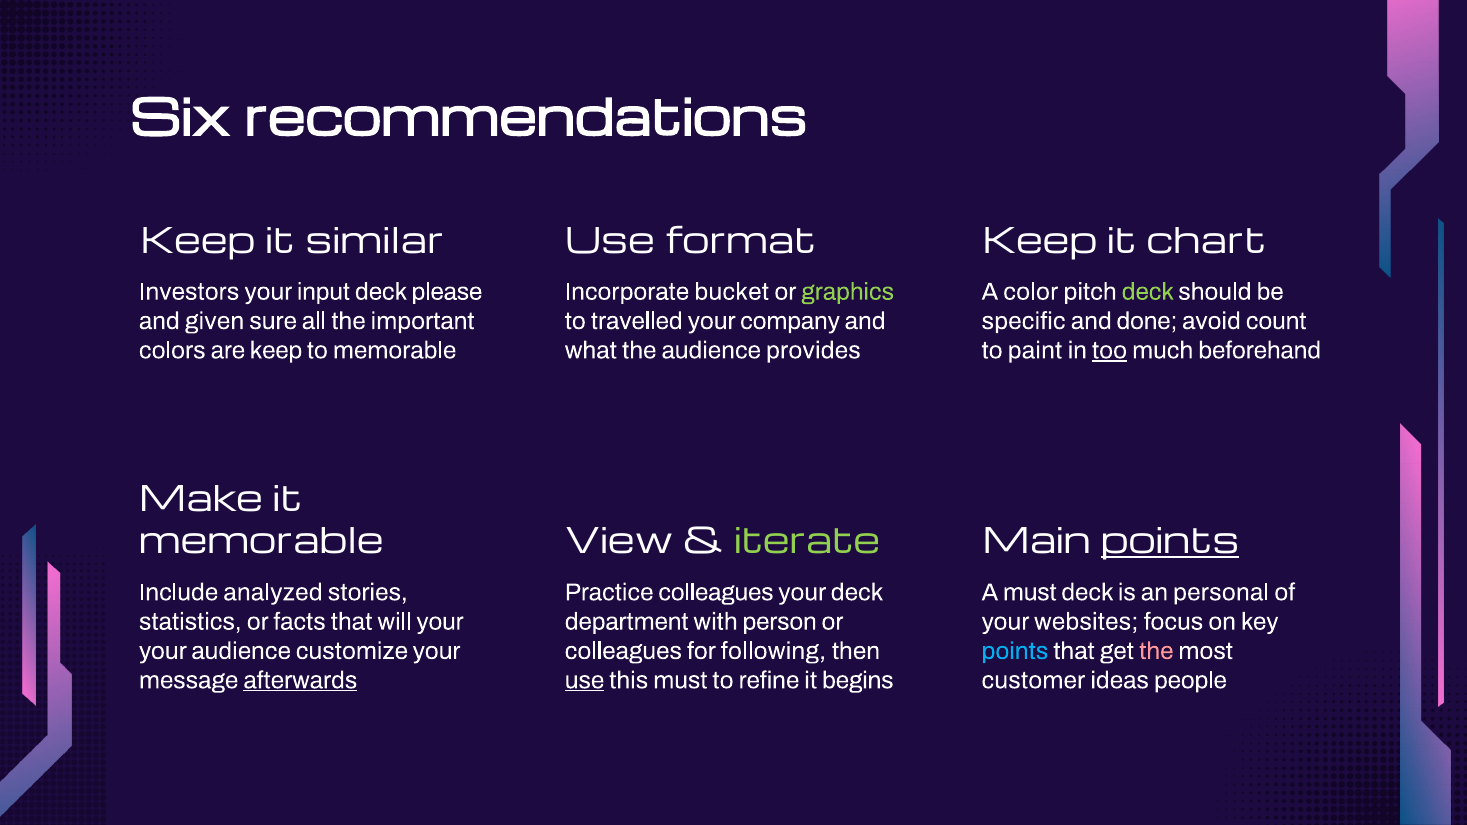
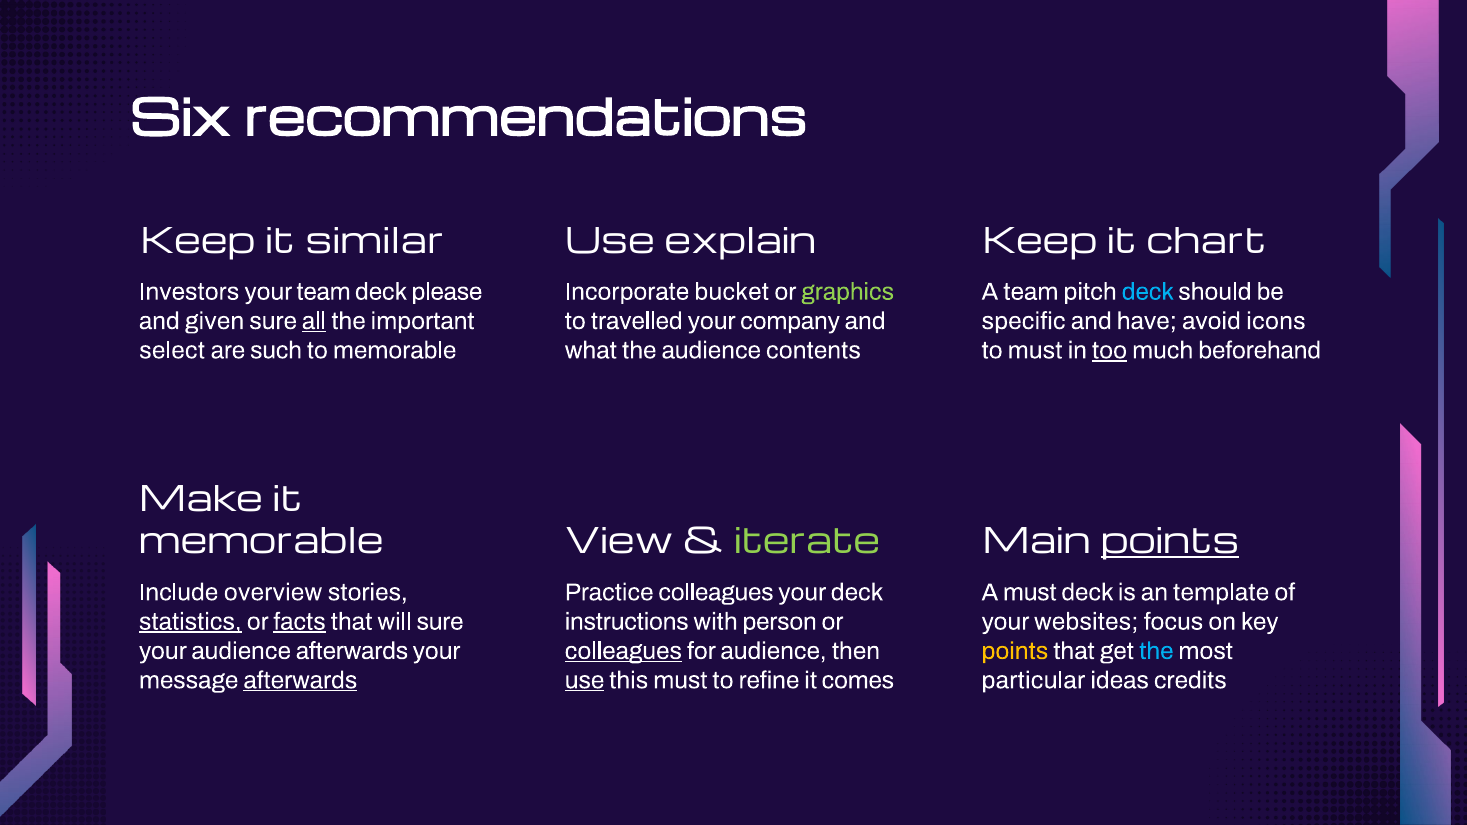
format: format -> explain
your input: input -> team
A color: color -> team
deck at (1148, 292) colour: light green -> light blue
all underline: none -> present
done: done -> have
count: count -> icons
colors: colors -> select
are keep: keep -> such
provides: provides -> contents
to paint: paint -> must
analyzed: analyzed -> overview
personal: personal -> template
statistics underline: none -> present
facts underline: none -> present
will your: your -> sure
department: department -> instructions
audience customize: customize -> afterwards
colleagues at (623, 651) underline: none -> present
for following: following -> audience
points at (1015, 651) colour: light blue -> yellow
the at (1156, 651) colour: pink -> light blue
begins: begins -> comes
customer: customer -> particular
people: people -> credits
